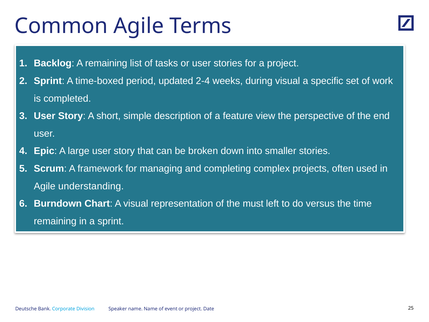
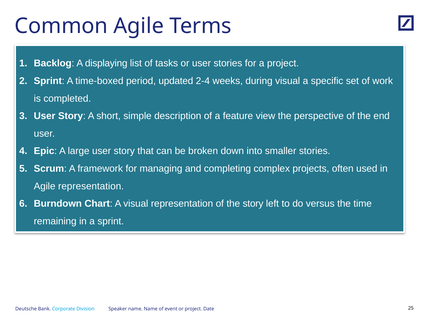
A remaining: remaining -> displaying
Agile understanding: understanding -> representation
the must: must -> story
